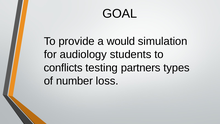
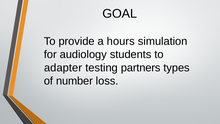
would: would -> hours
conflicts: conflicts -> adapter
